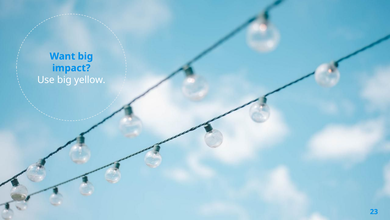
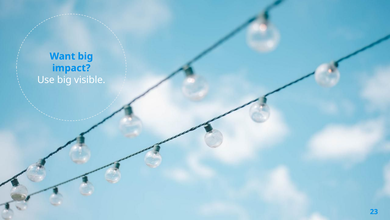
yellow: yellow -> visible
